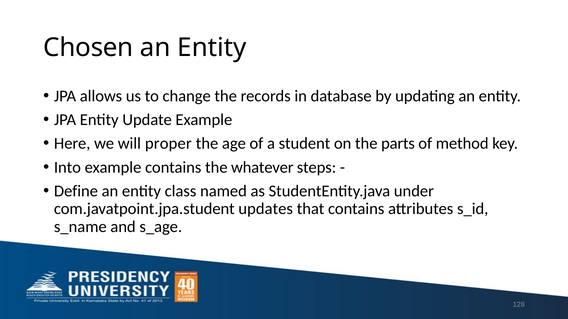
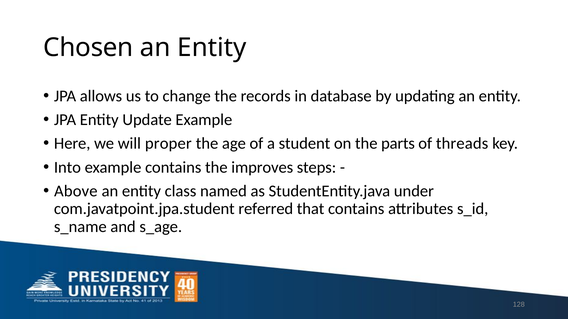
method: method -> threads
whatever: whatever -> improves
Define: Define -> Above
updates: updates -> referred
